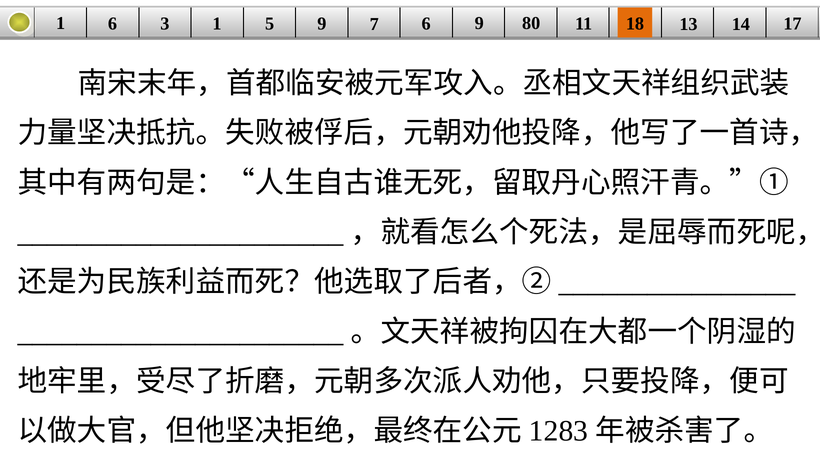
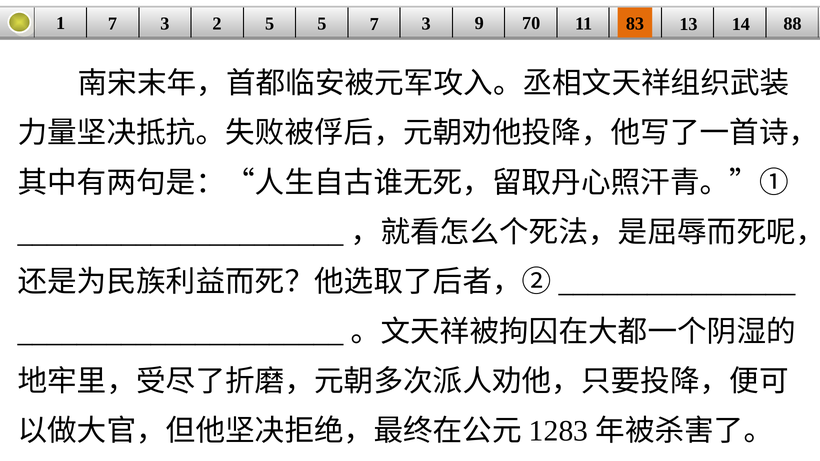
1 6: 6 -> 7
3 1: 1 -> 2
5 9: 9 -> 5
6 at (426, 24): 6 -> 3
80: 80 -> 70
18: 18 -> 83
17: 17 -> 88
